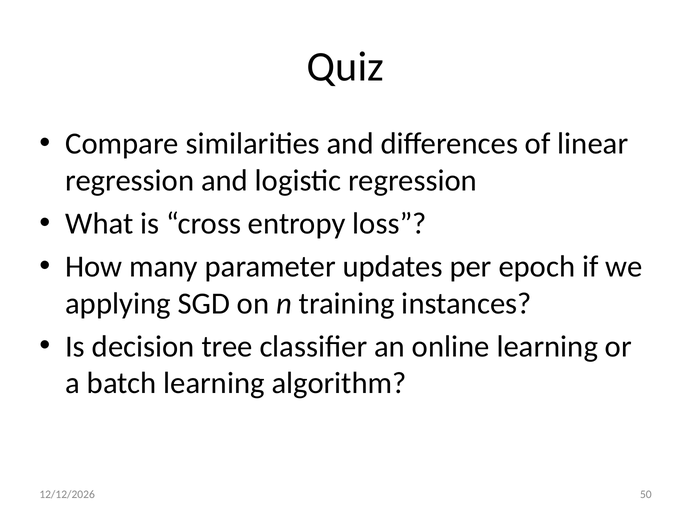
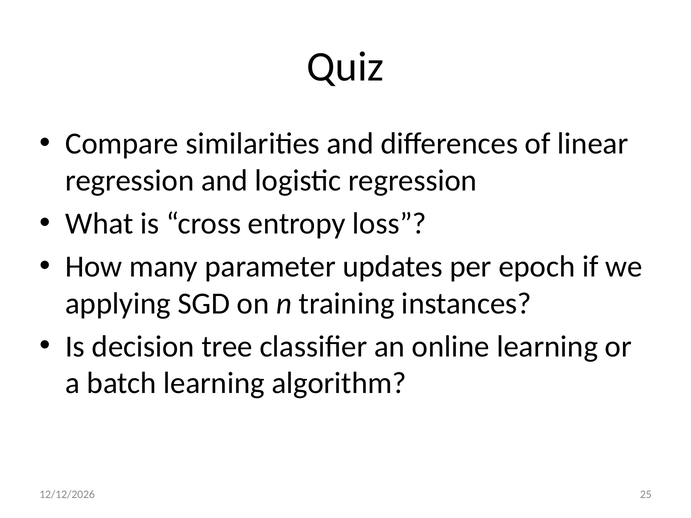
50: 50 -> 25
